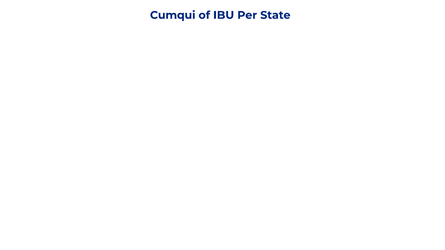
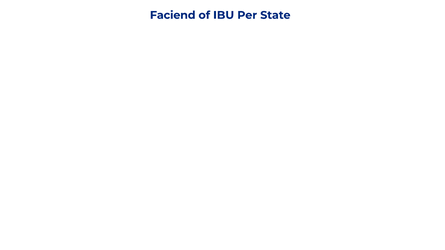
Cumqui: Cumqui -> Faciend
